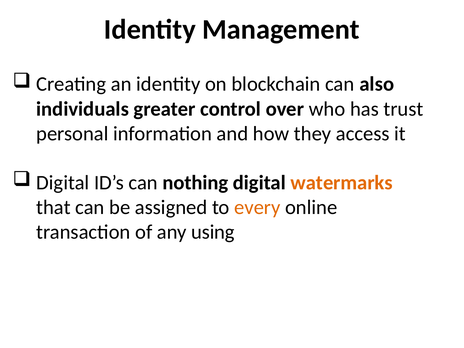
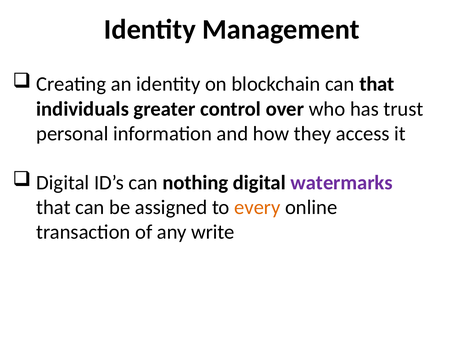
can also: also -> that
watermarks colour: orange -> purple
using: using -> write
